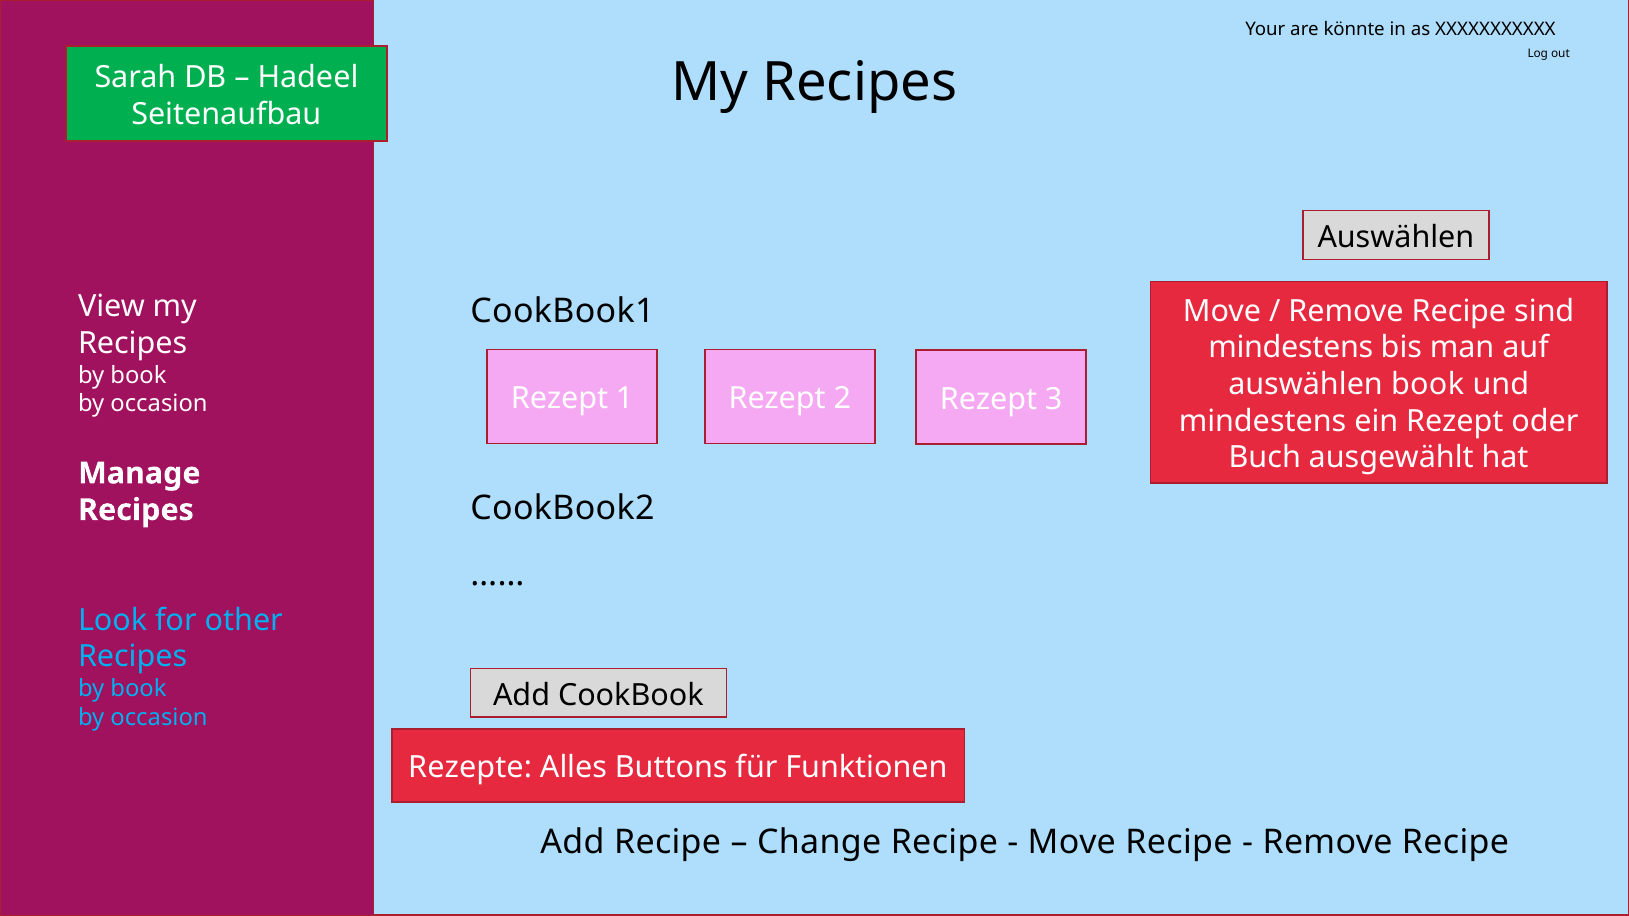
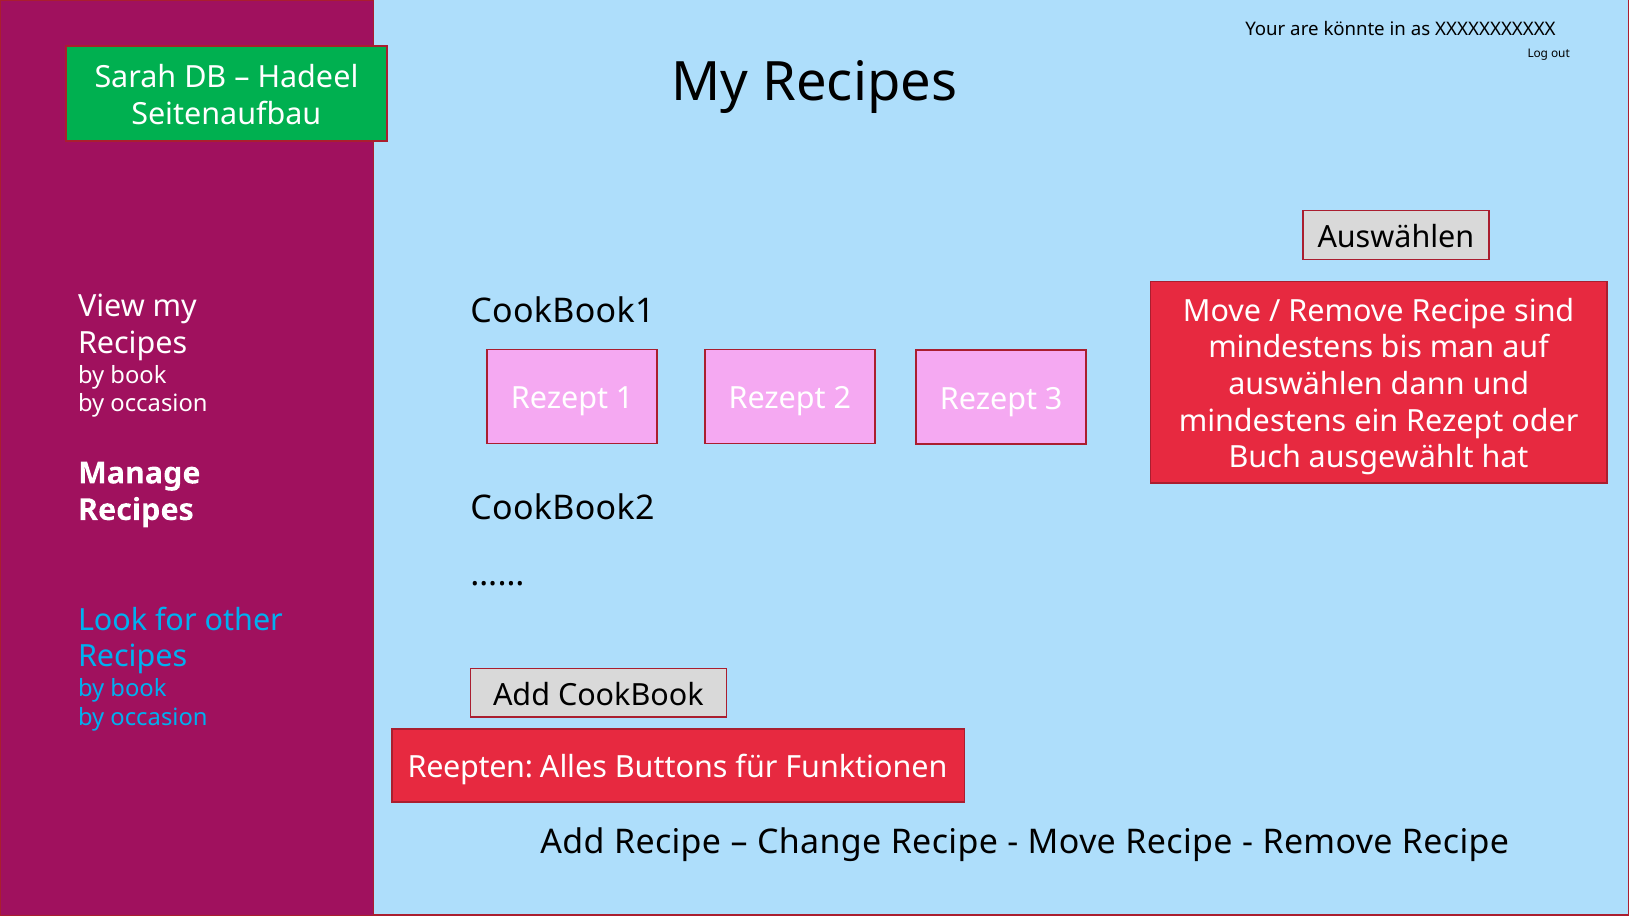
auswählen book: book -> dann
Rezepte: Rezepte -> Reepten
